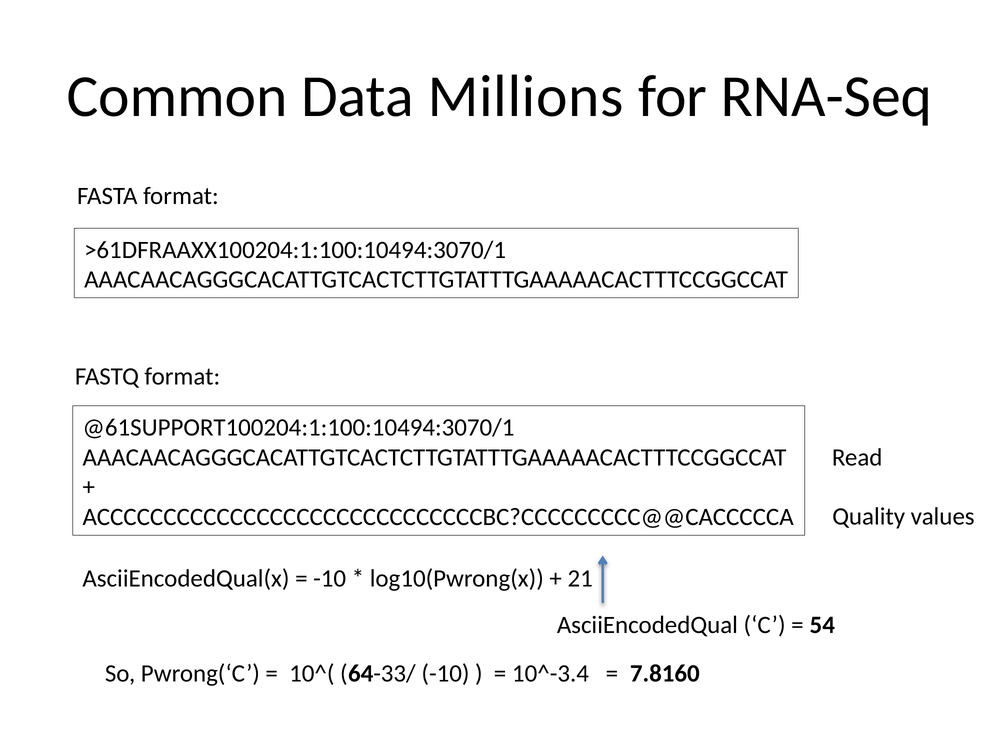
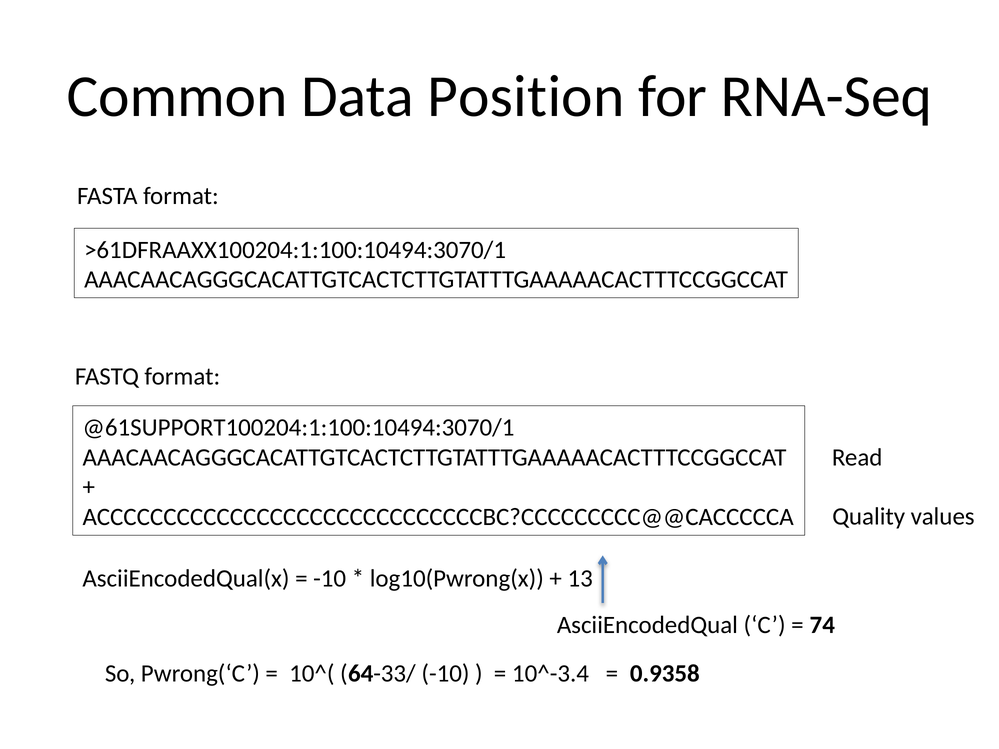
Millions: Millions -> Position
21: 21 -> 13
54: 54 -> 74
7.8160: 7.8160 -> 0.9358
